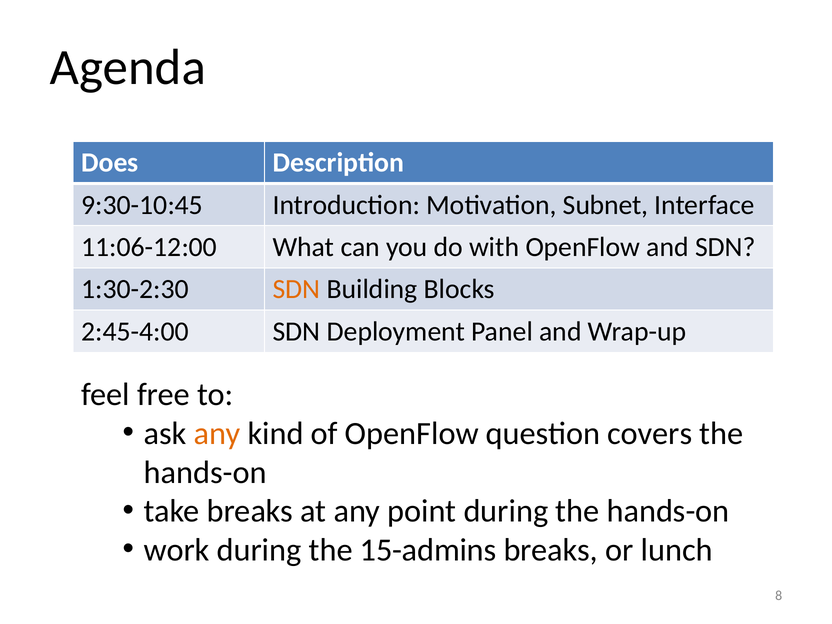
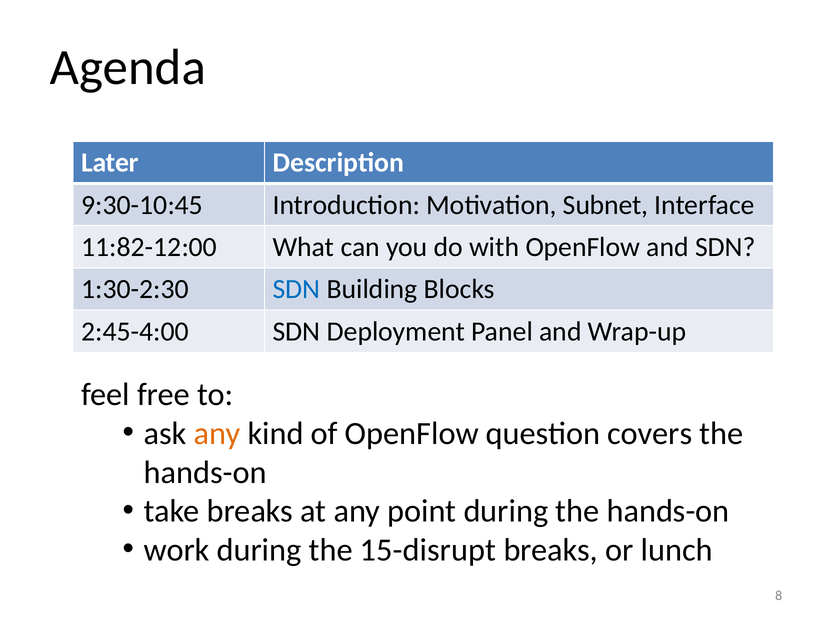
Does: Does -> Later
11:06-12:00: 11:06-12:00 -> 11:82-12:00
SDN at (297, 289) colour: orange -> blue
15-admins: 15-admins -> 15-disrupt
